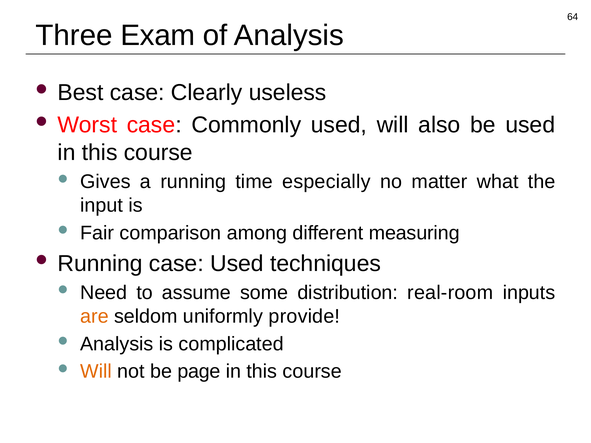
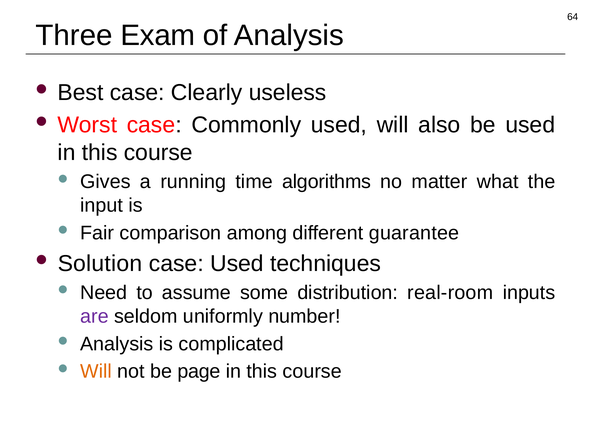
especially: especially -> algorithms
measuring: measuring -> guarantee
Running at (100, 264): Running -> Solution
are colour: orange -> purple
provide: provide -> number
